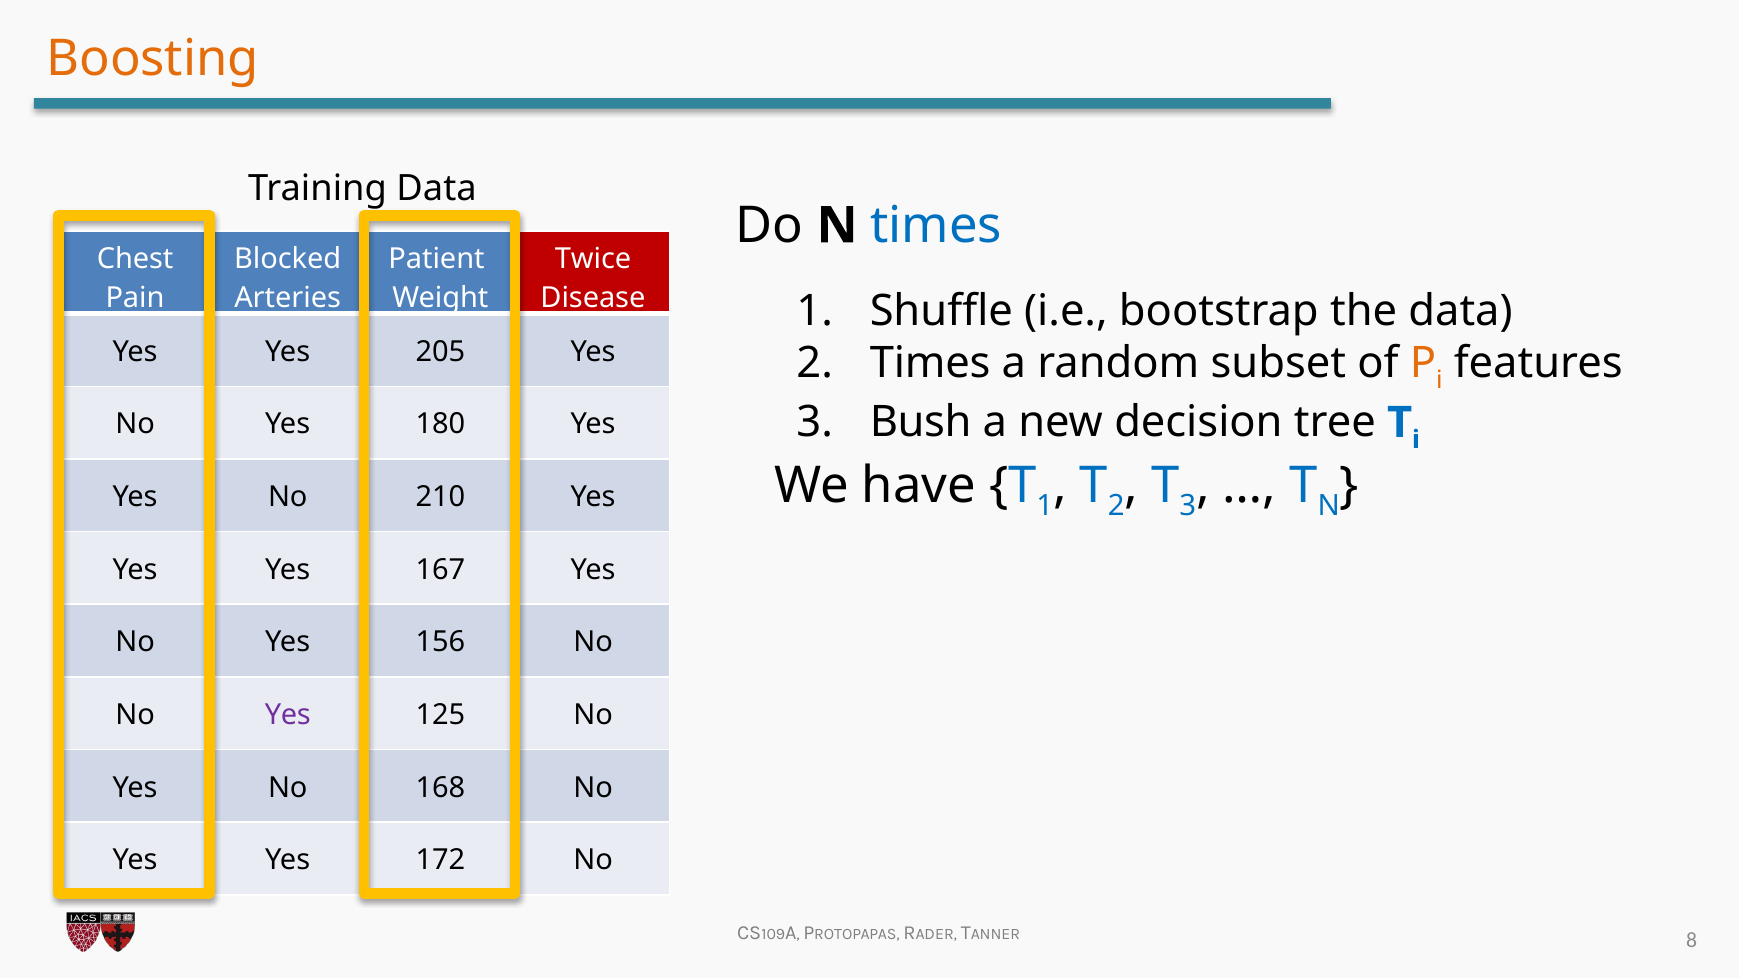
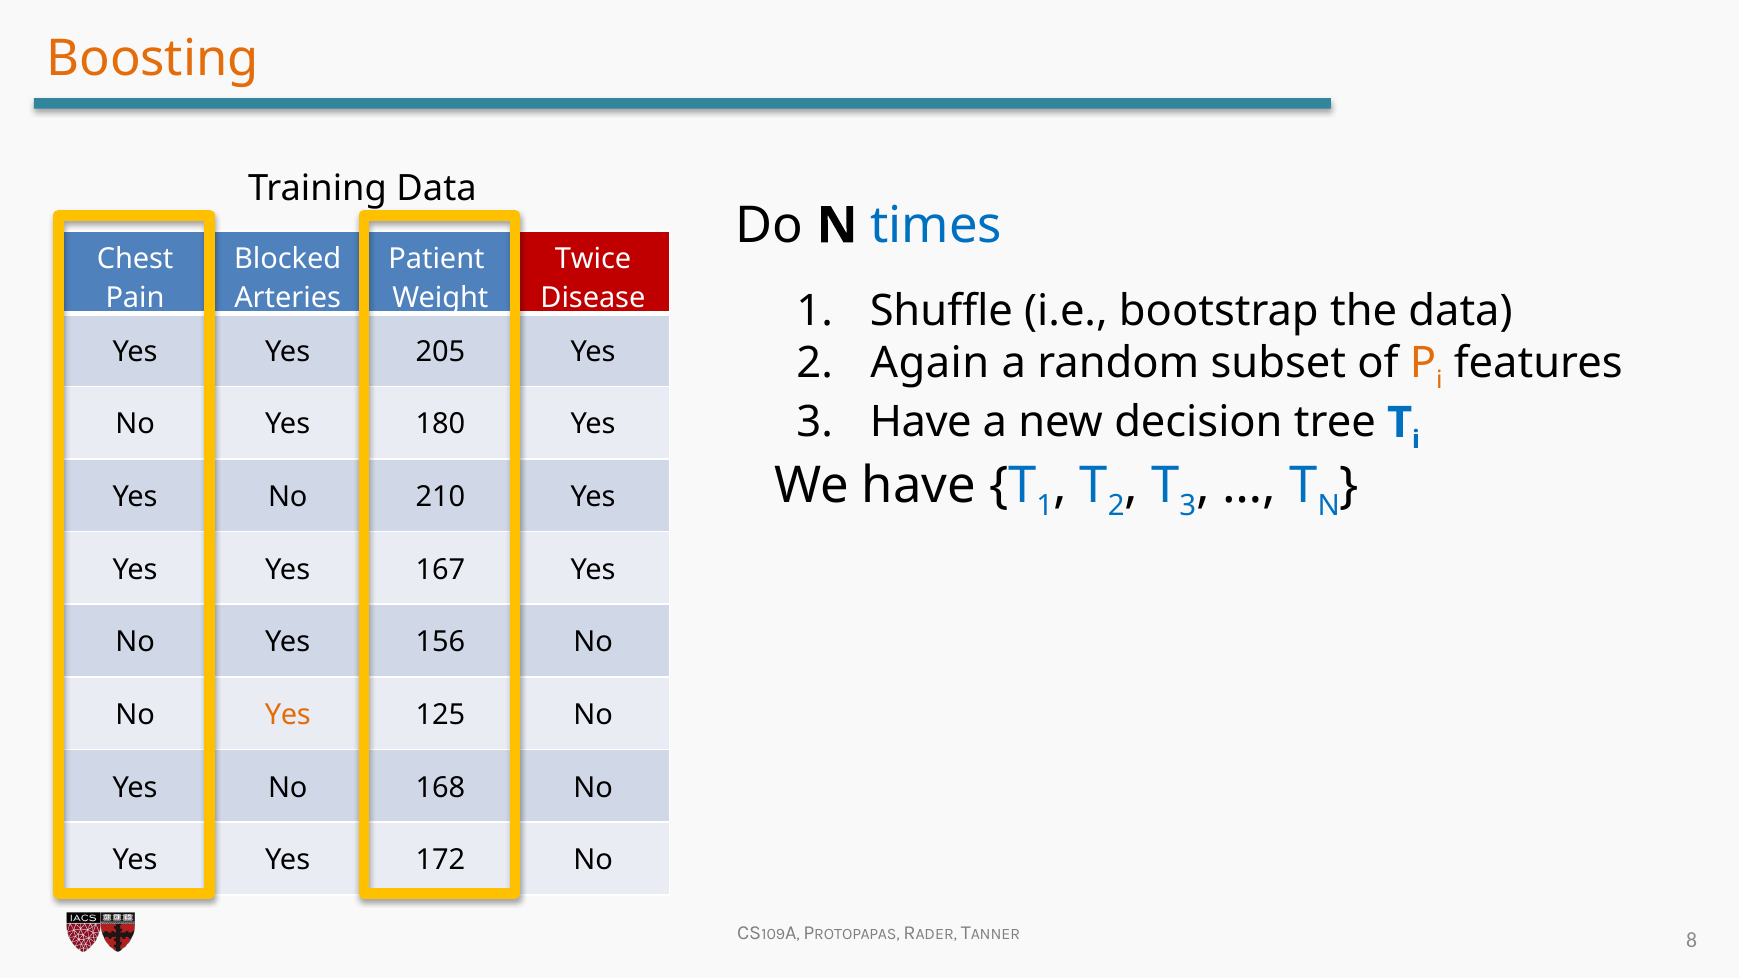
Times at (930, 363): Times -> Again
Bush at (921, 423): Bush -> Have
Yes at (288, 715) colour: purple -> orange
